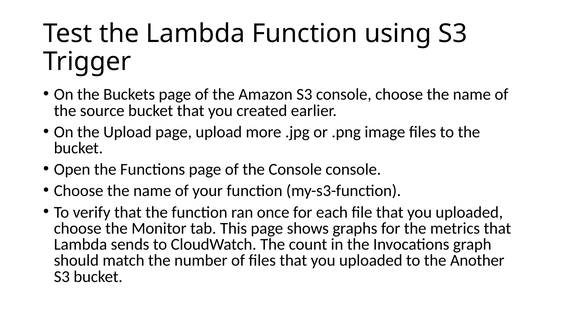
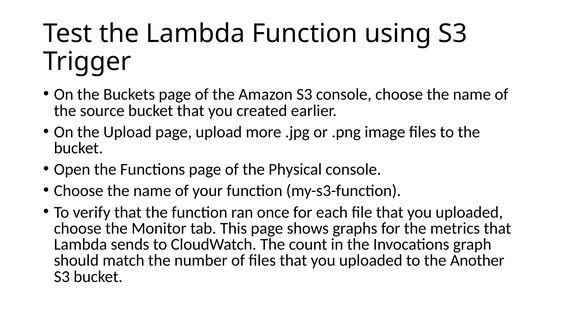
the Console: Console -> Physical
